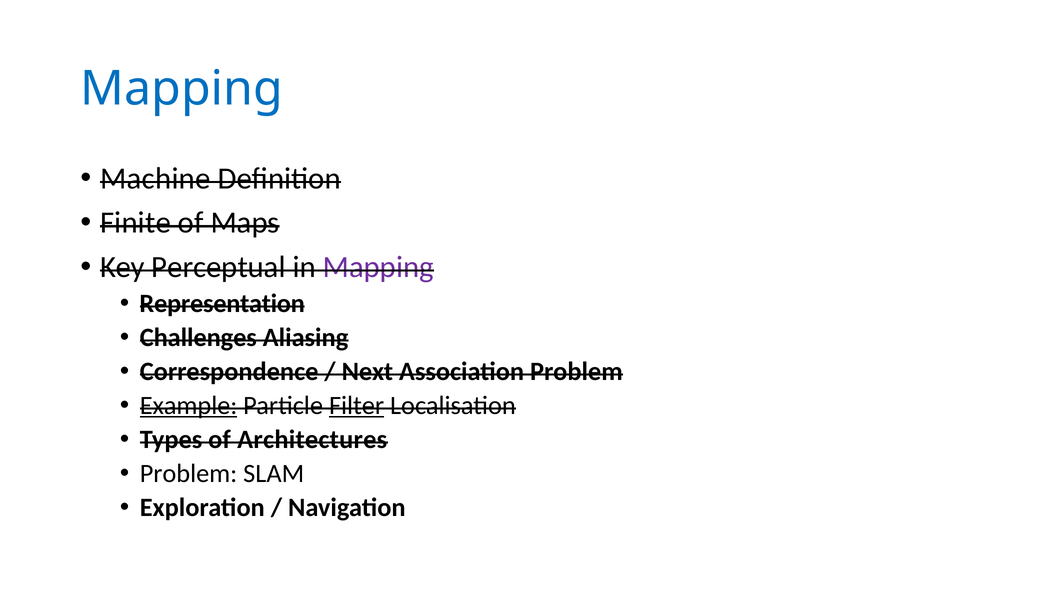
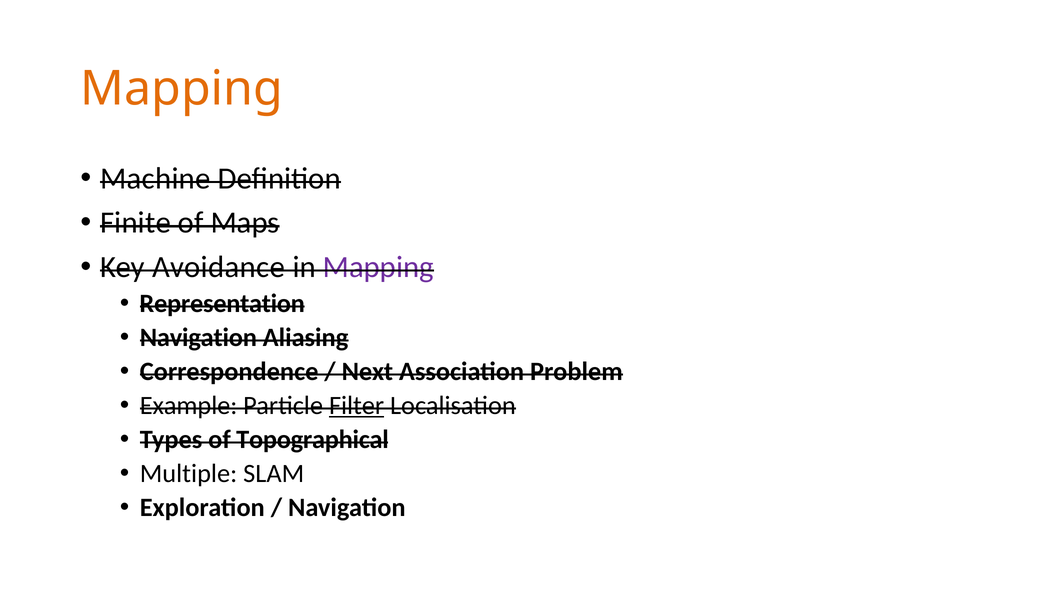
Mapping at (182, 89) colour: blue -> orange
Perceptual: Perceptual -> Avoidance
Challenges at (198, 337): Challenges -> Navigation
Example underline: present -> none
Architectures: Architectures -> Topographical
Problem at (189, 473): Problem -> Multiple
